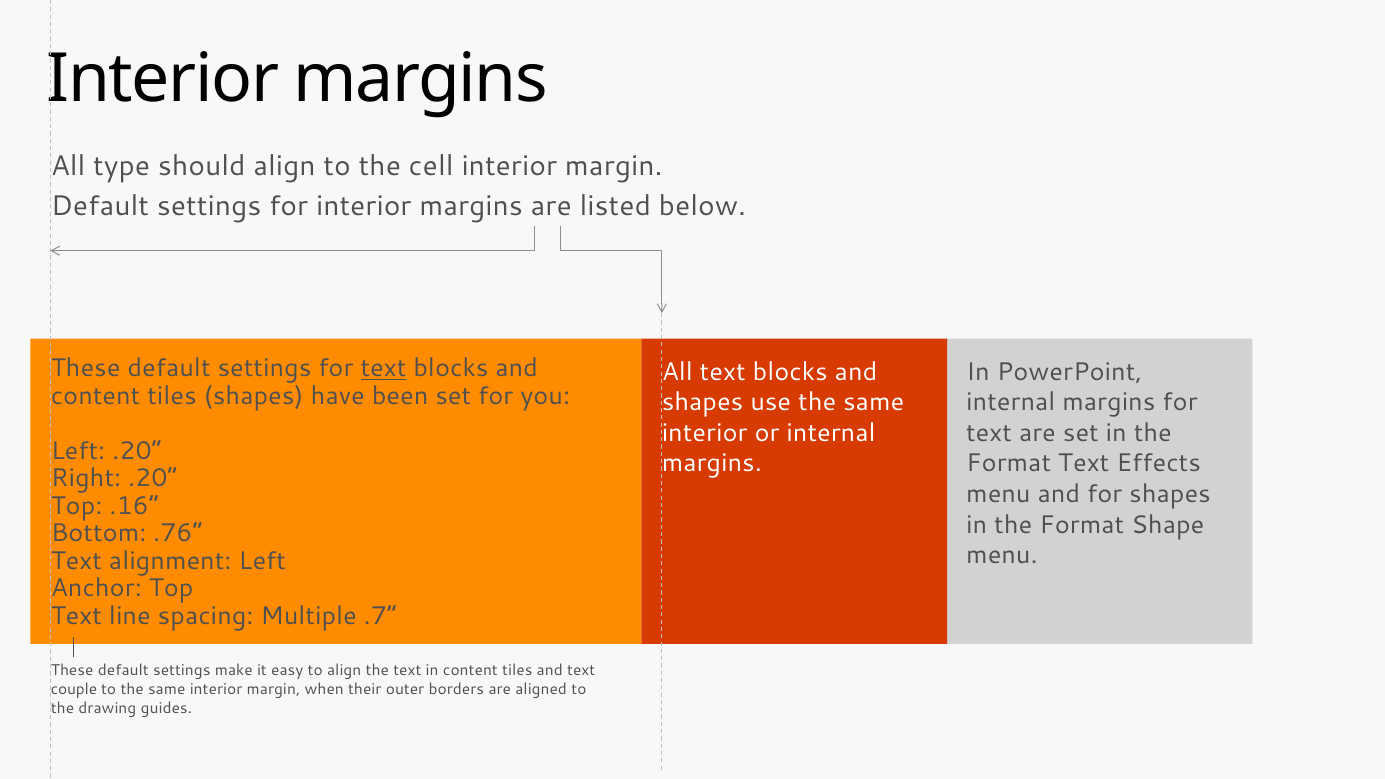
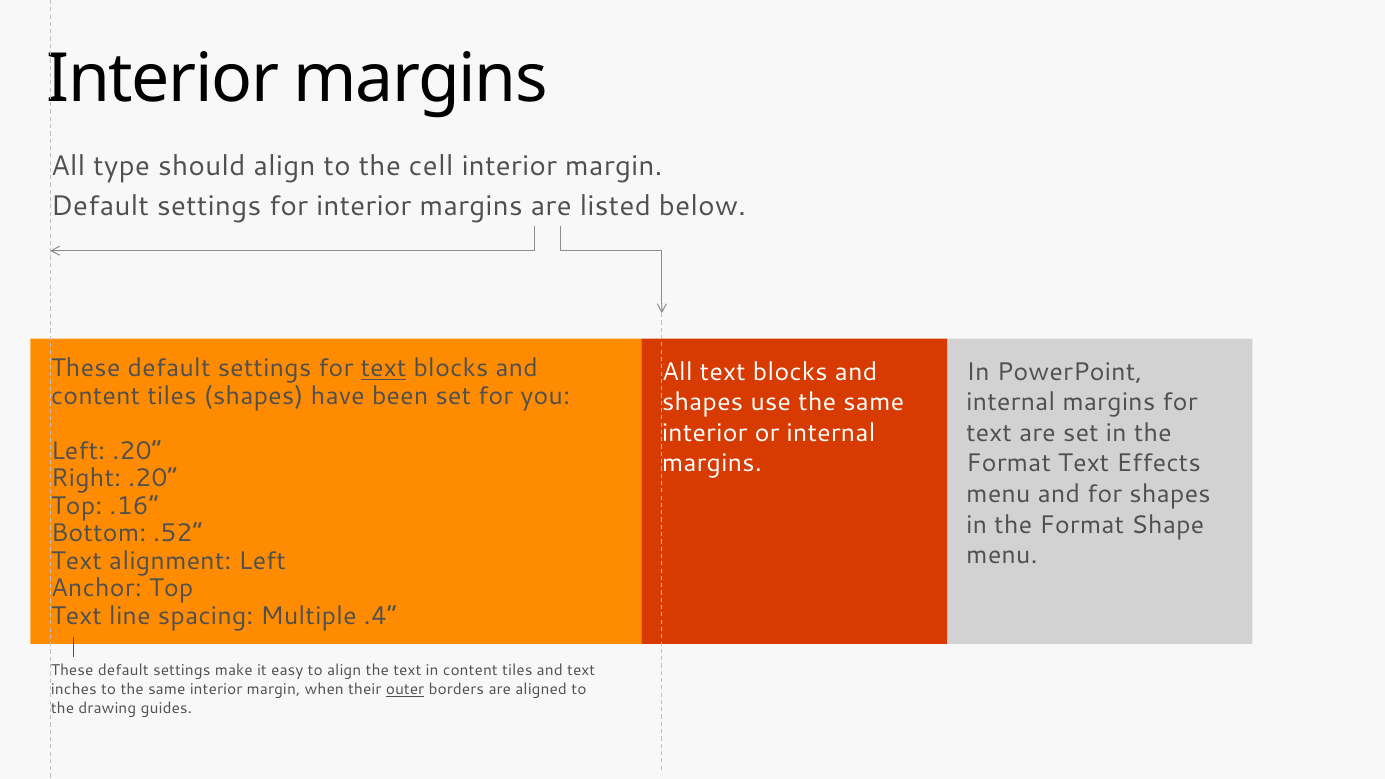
.76: .76 -> .52
.7: .7 -> .4
couple: couple -> inches
outer underline: none -> present
